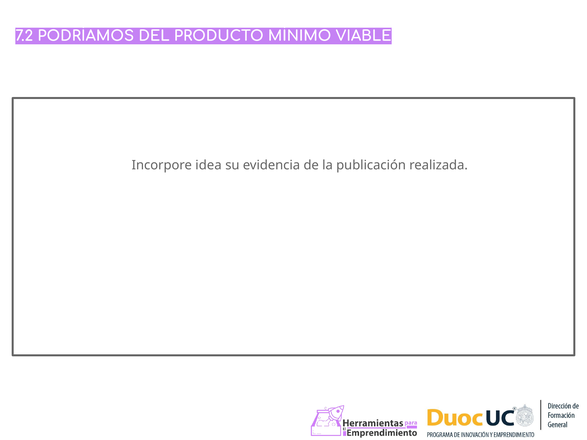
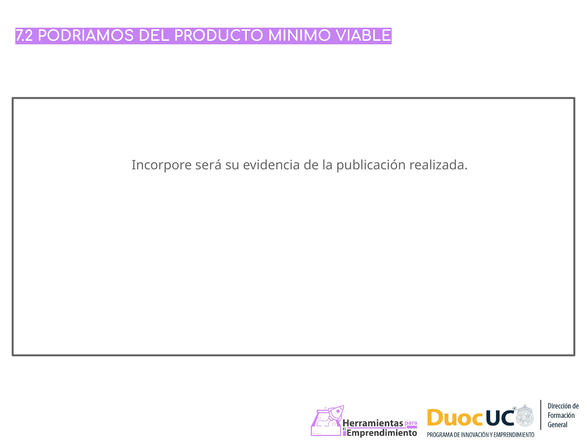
idea: idea -> será
